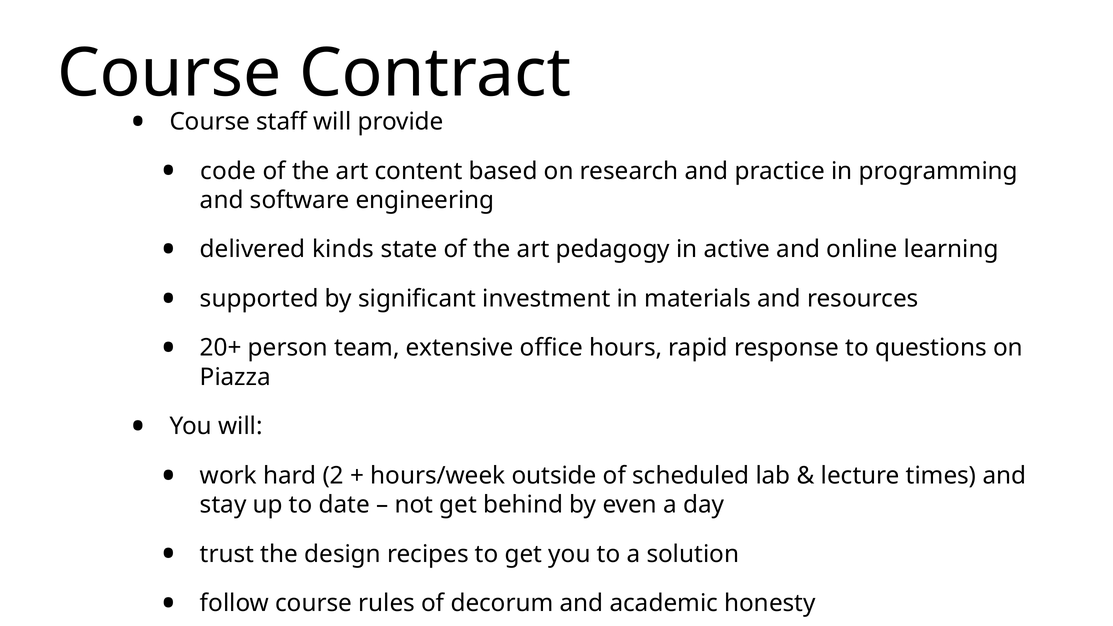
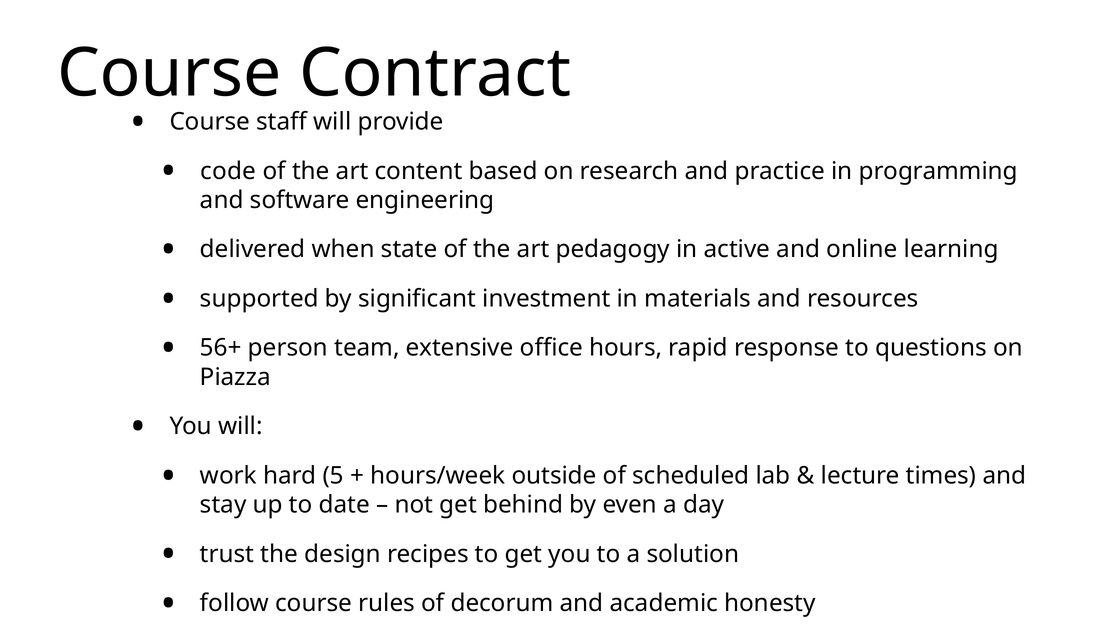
kinds: kinds -> when
20+: 20+ -> 56+
2: 2 -> 5
